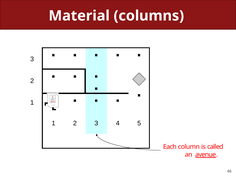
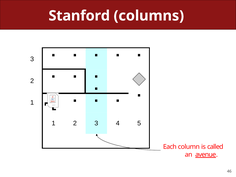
Material: Material -> Stanford
